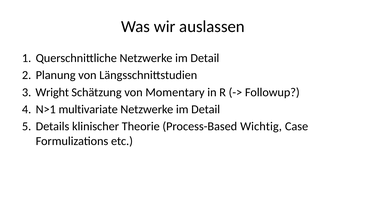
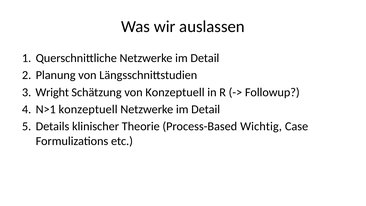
von Momentary: Momentary -> Konzeptuell
N>1 multivariate: multivariate -> konzeptuell
